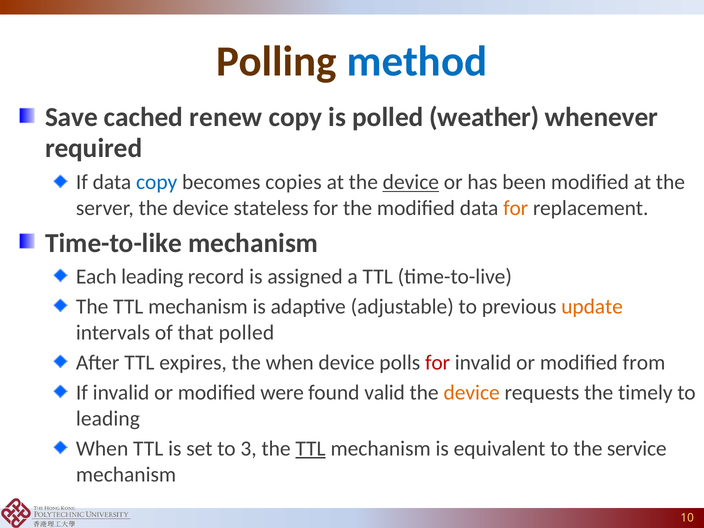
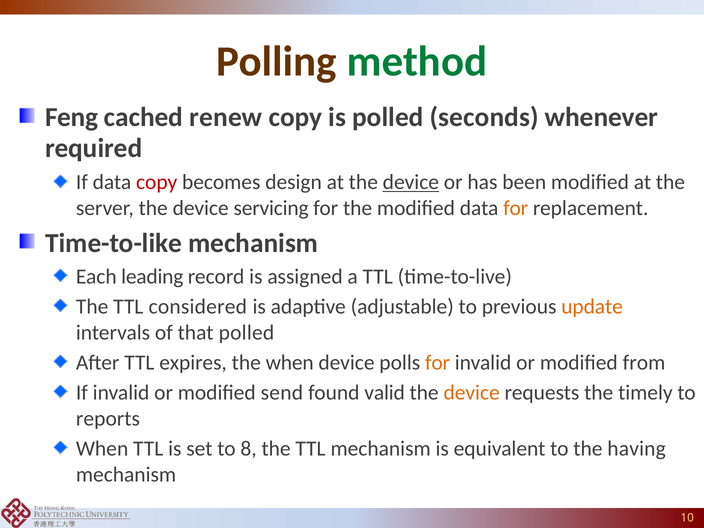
method colour: blue -> green
Save: Save -> Feng
weather: weather -> seconds
copy at (157, 182) colour: blue -> red
copies: copies -> design
stateless: stateless -> servicing
mechanism at (198, 307): mechanism -> considered
for at (438, 363) colour: red -> orange
were: were -> send
leading at (108, 419): leading -> reports
3: 3 -> 8
TTL at (311, 449) underline: present -> none
service: service -> having
